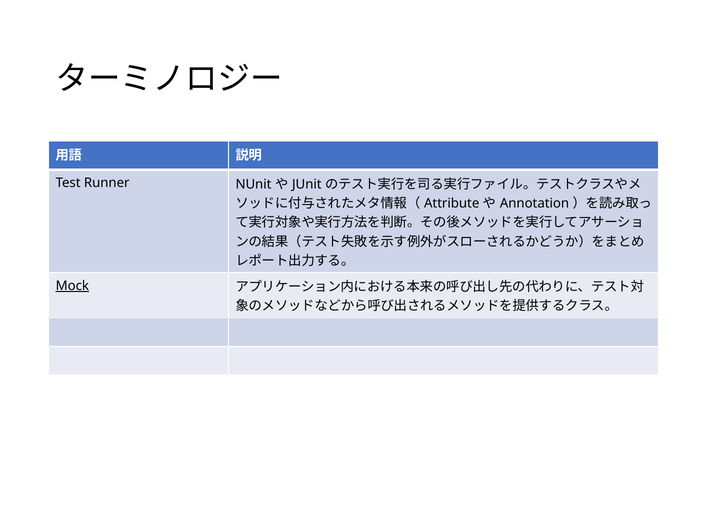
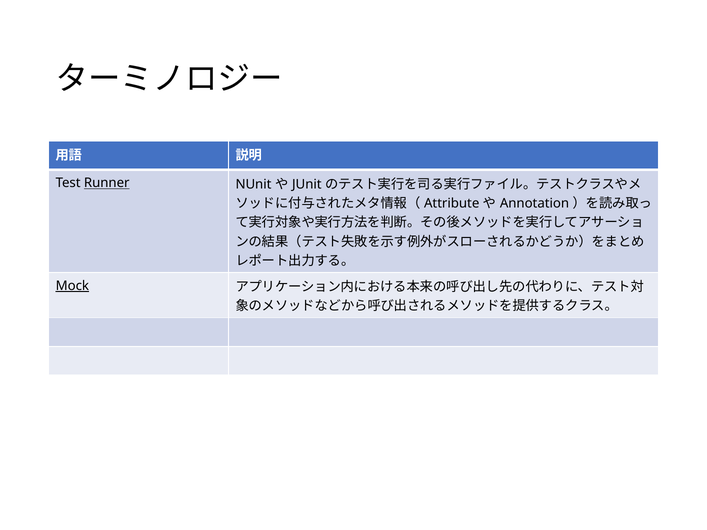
Runner underline: none -> present
